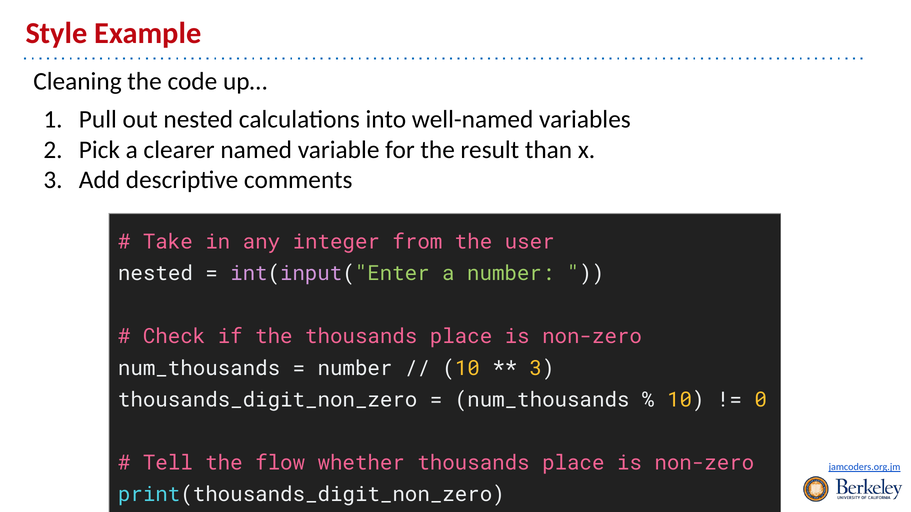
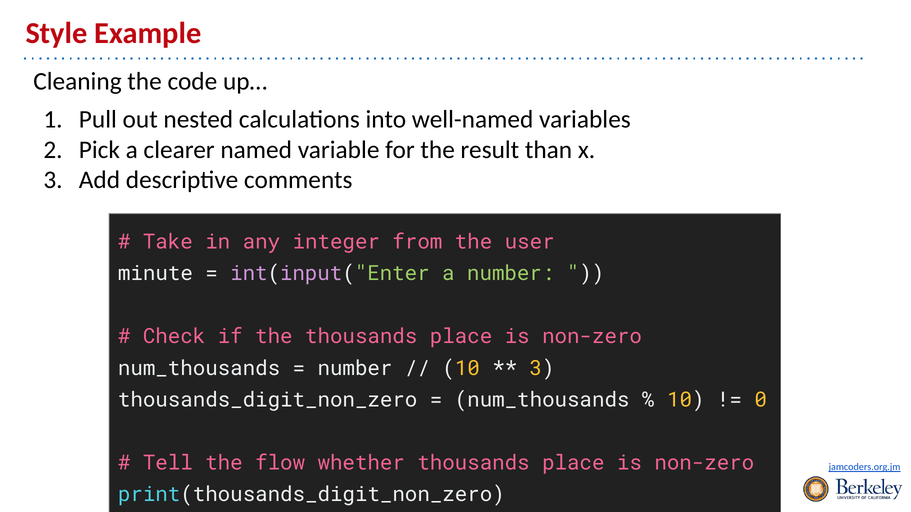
nested at (155, 274): nested -> minute
